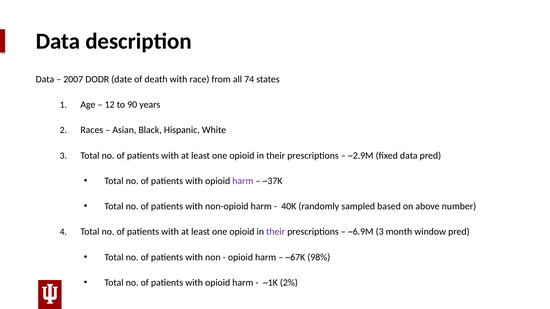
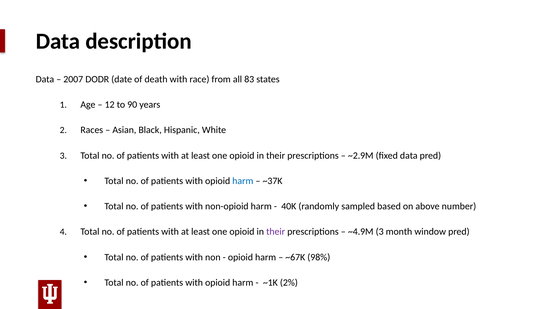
74: 74 -> 83
harm at (243, 181) colour: purple -> blue
~6.9M: ~6.9M -> ~4.9M
